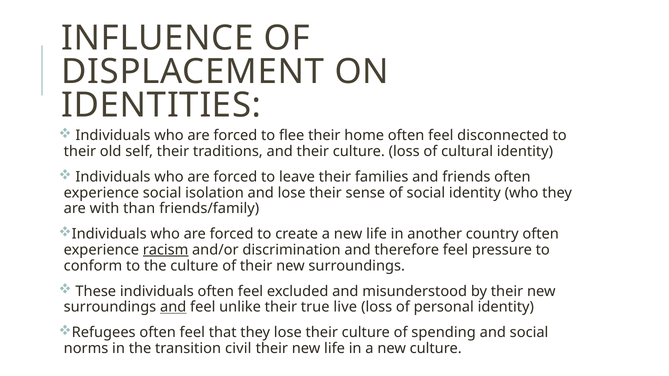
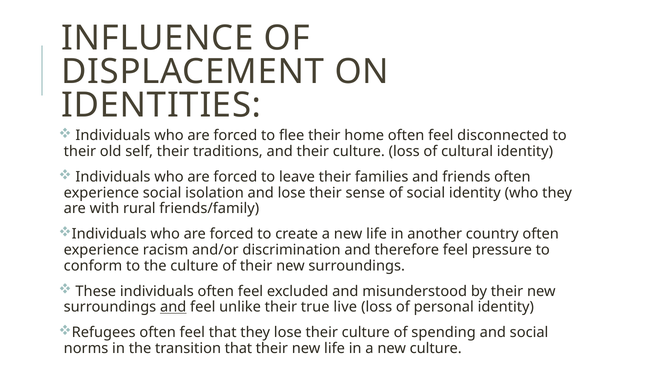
than: than -> rural
racism underline: present -> none
transition civil: civil -> that
